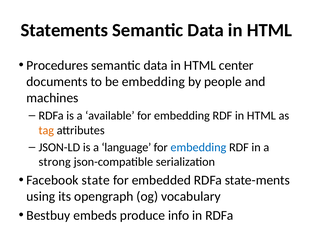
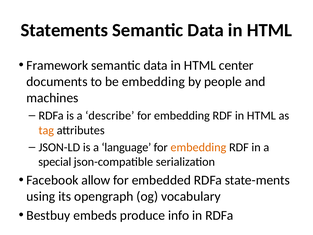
Procedures: Procedures -> Framework
available: available -> describe
embedding at (198, 147) colour: blue -> orange
strong: strong -> special
state: state -> allow
